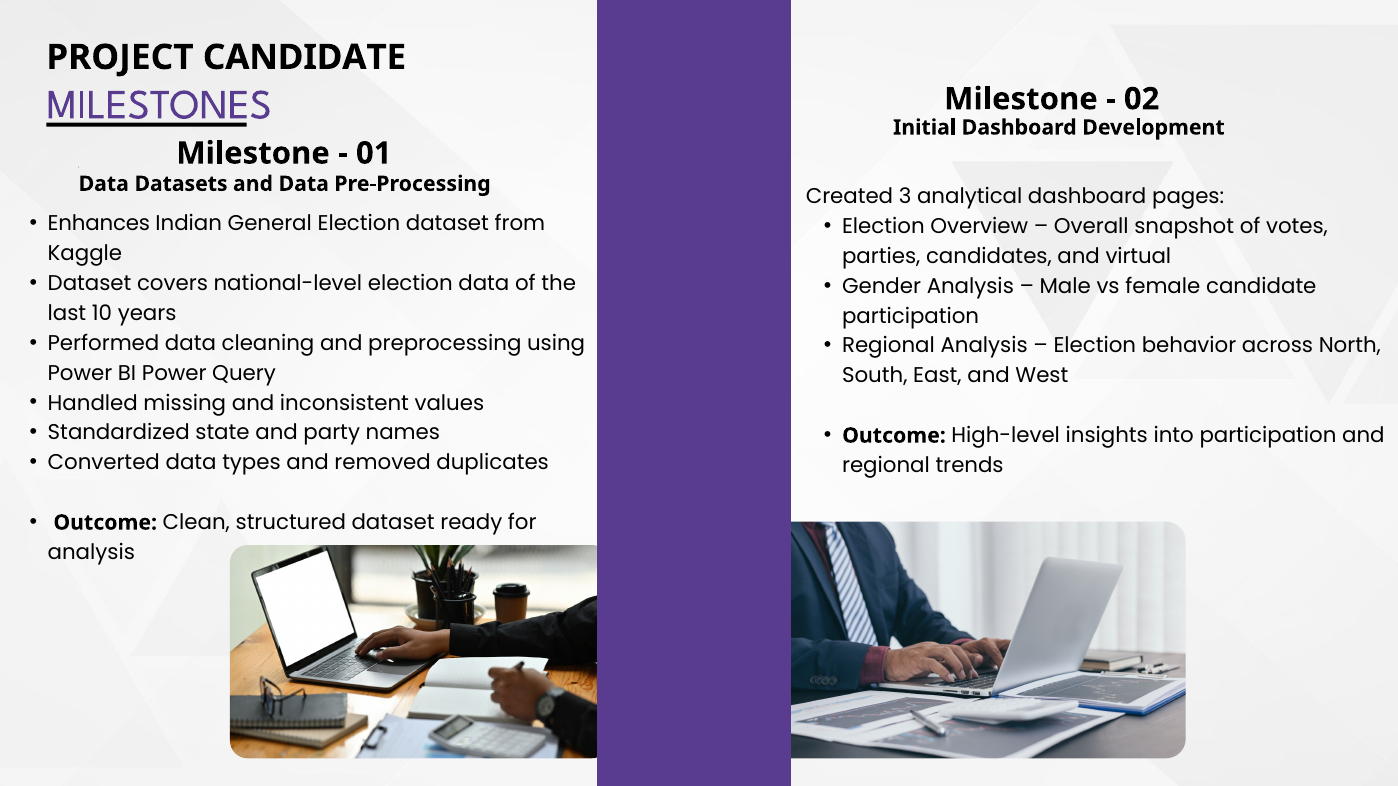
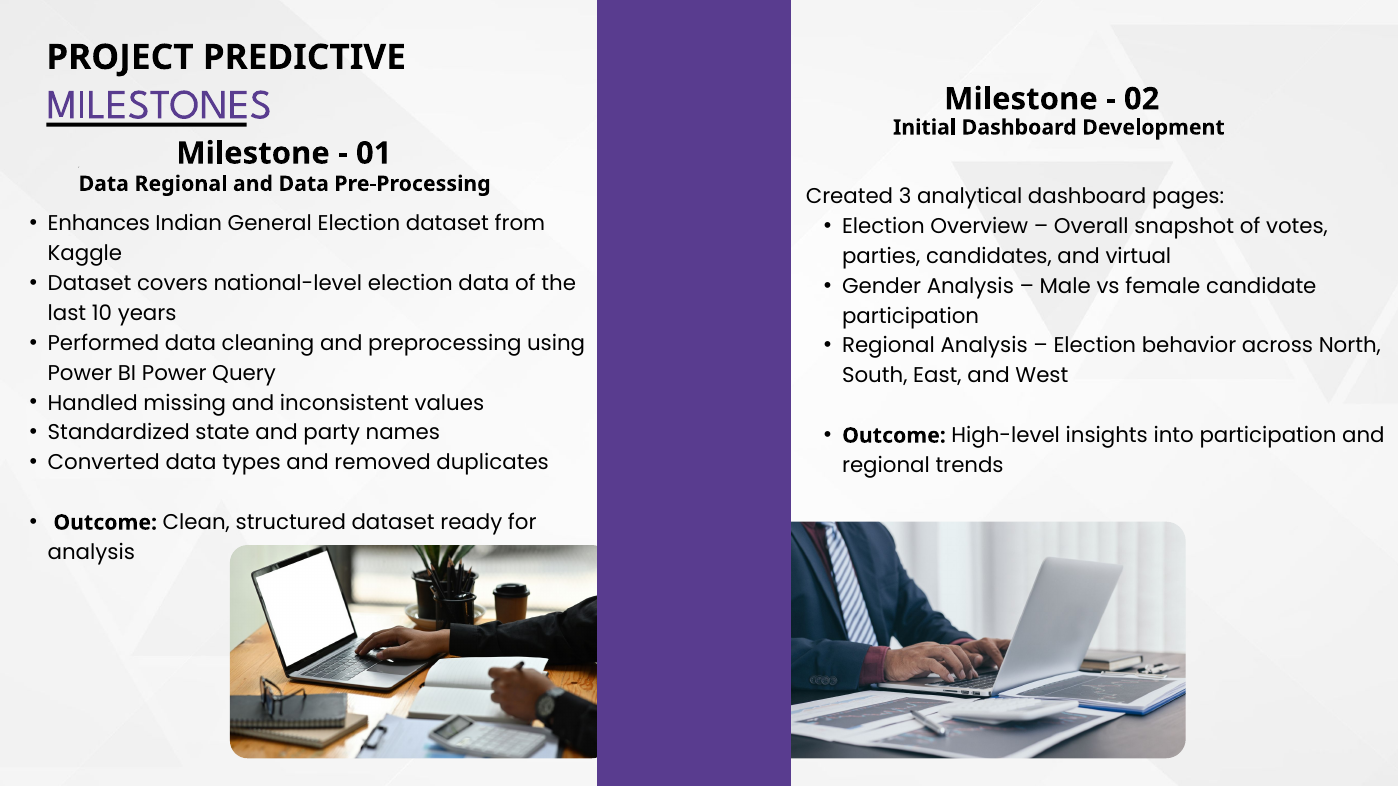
PROJECT CANDIDATE: CANDIDATE -> PREDICTIVE
Data Datasets: Datasets -> Regional
